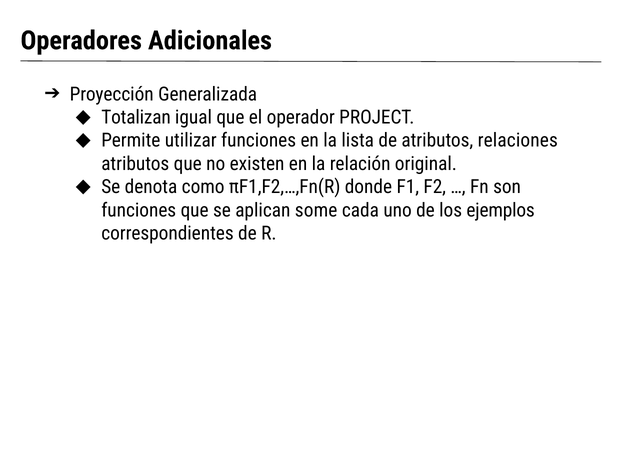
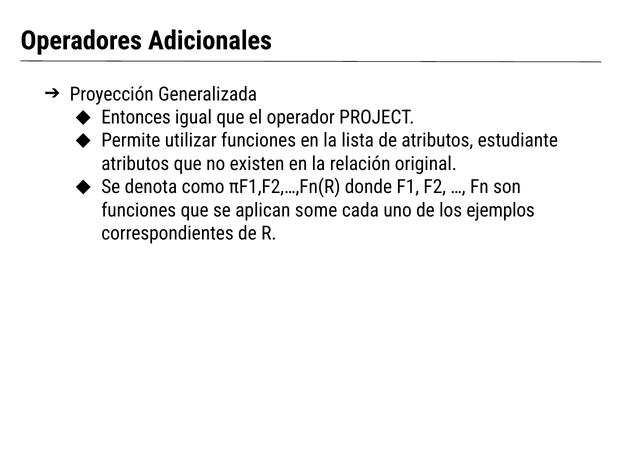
Totalizan: Totalizan -> Entonces
relaciones: relaciones -> estudiante
